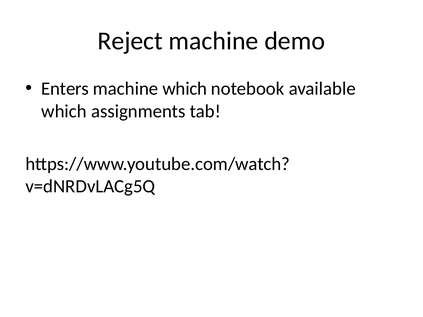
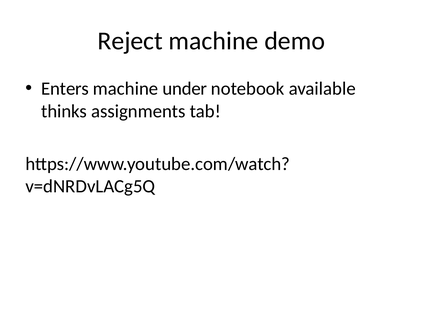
machine which: which -> under
which at (64, 111): which -> thinks
